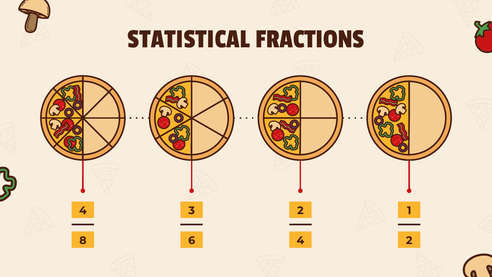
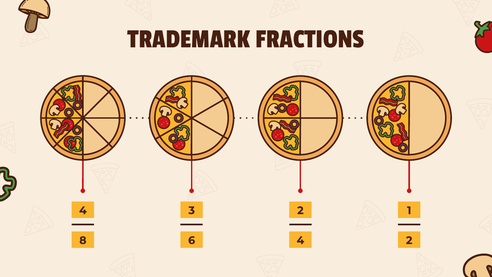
STATISTICAL: STATISTICAL -> TRADEMARK
